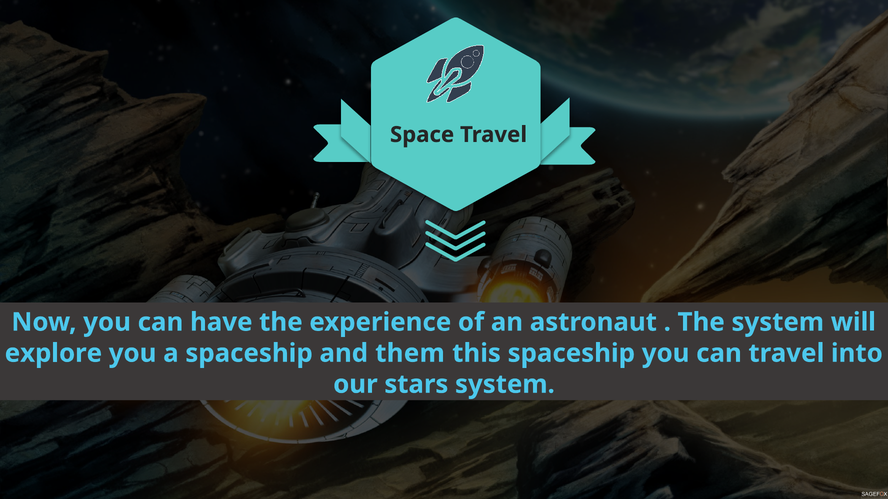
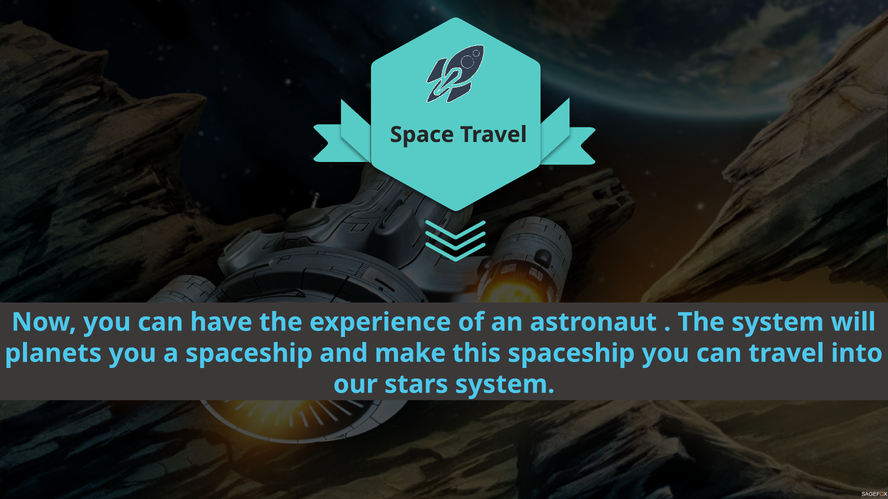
explore: explore -> planets
them: them -> make
